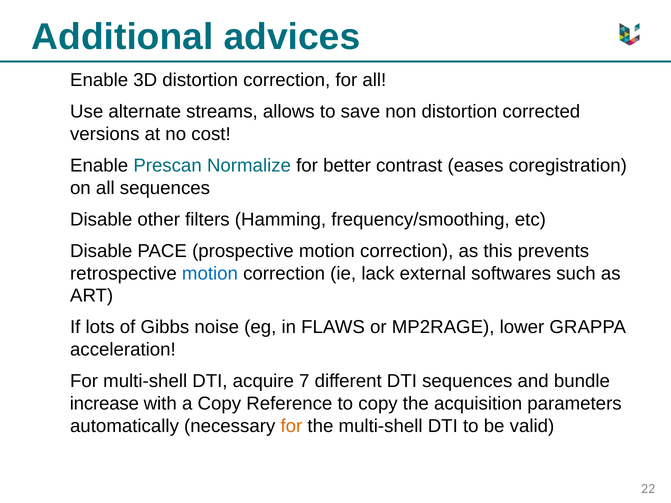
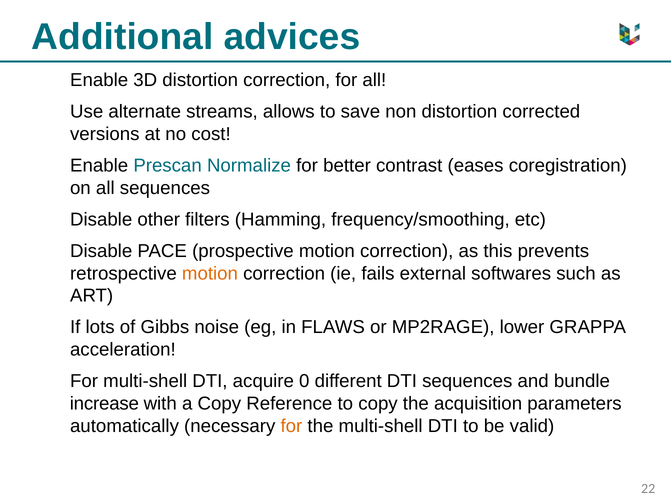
motion at (210, 274) colour: blue -> orange
lack: lack -> fails
7: 7 -> 0
